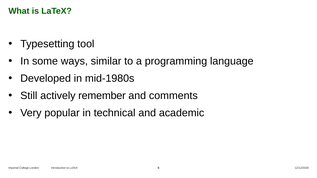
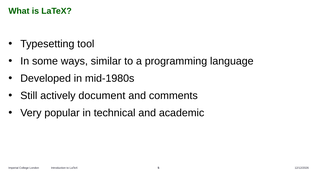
remember: remember -> document
